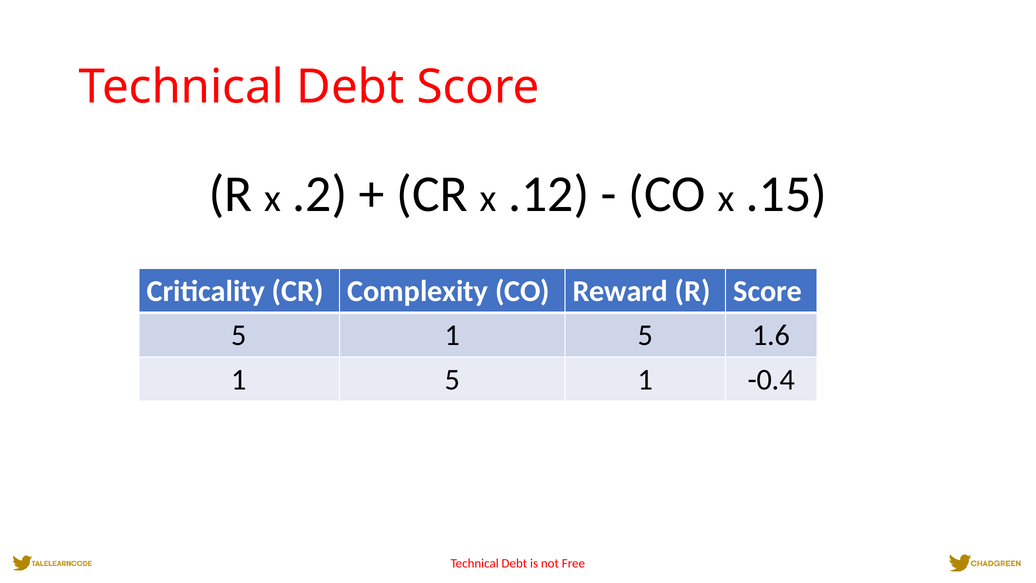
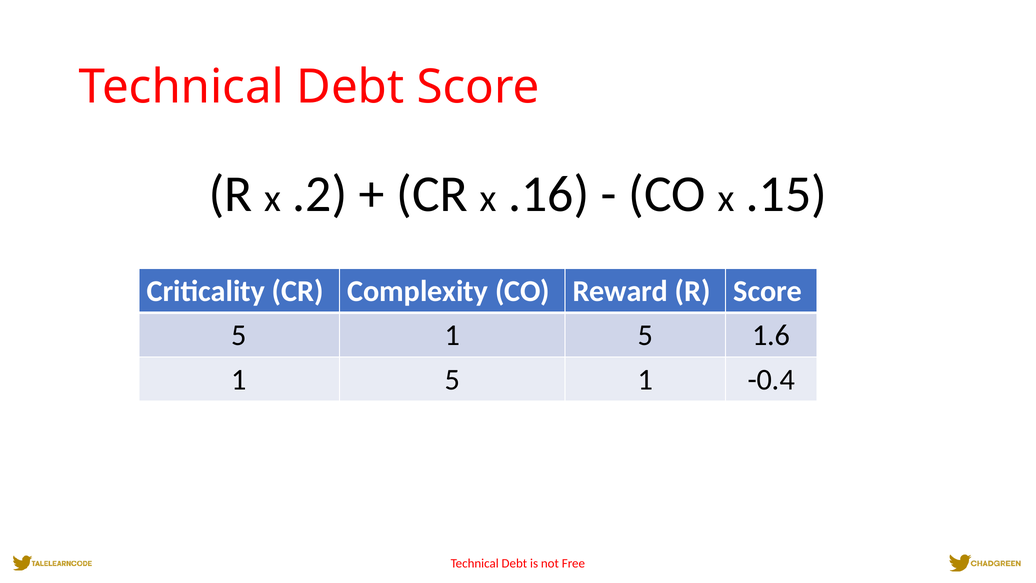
.12: .12 -> .16
